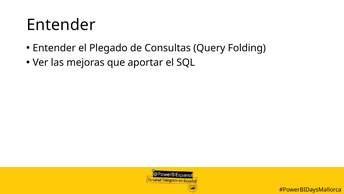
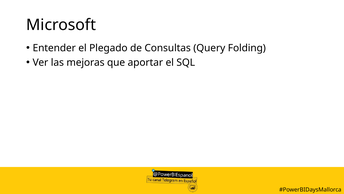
Entender at (61, 25): Entender -> Microsoft
